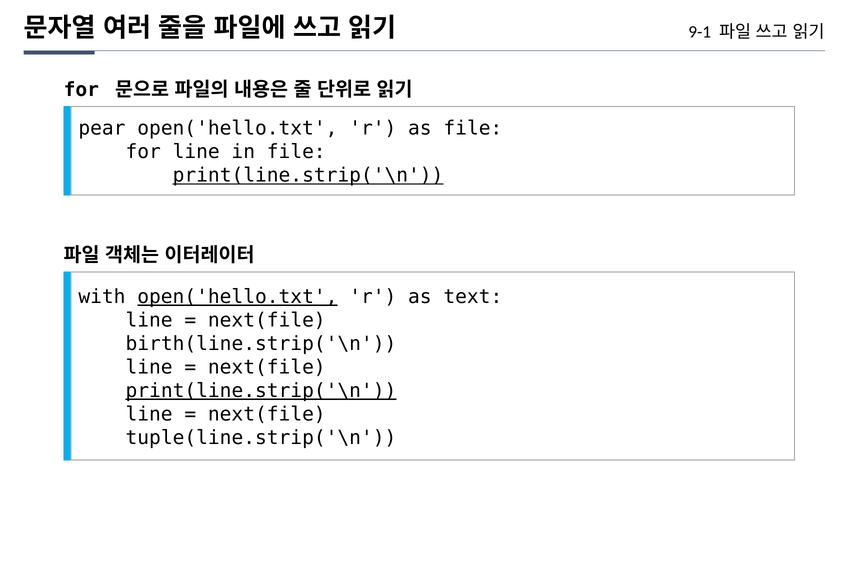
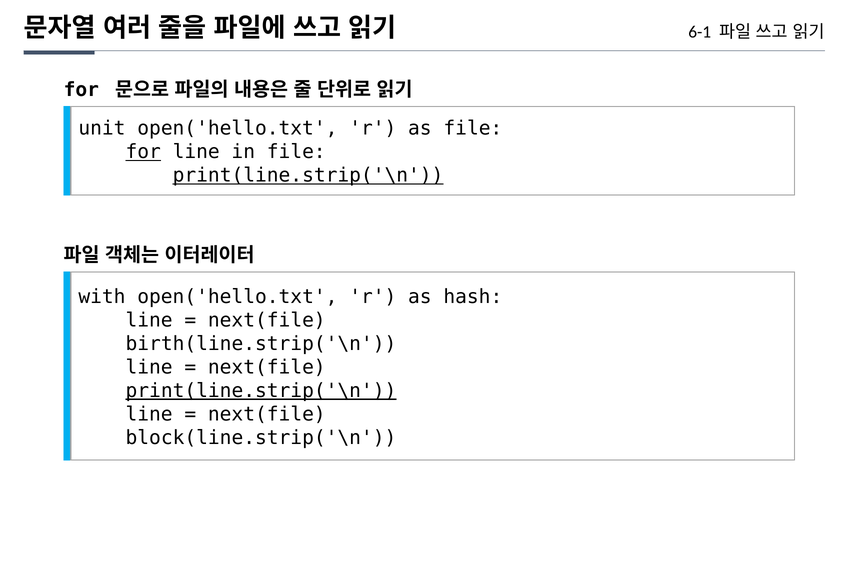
9-1: 9-1 -> 6-1
pear: pear -> unit
for at (143, 152) underline: none -> present
open('hello.txt at (237, 297) underline: present -> none
text: text -> hash
tuple(line.strip('\n: tuple(line.strip('\n -> block(line.strip('\n
